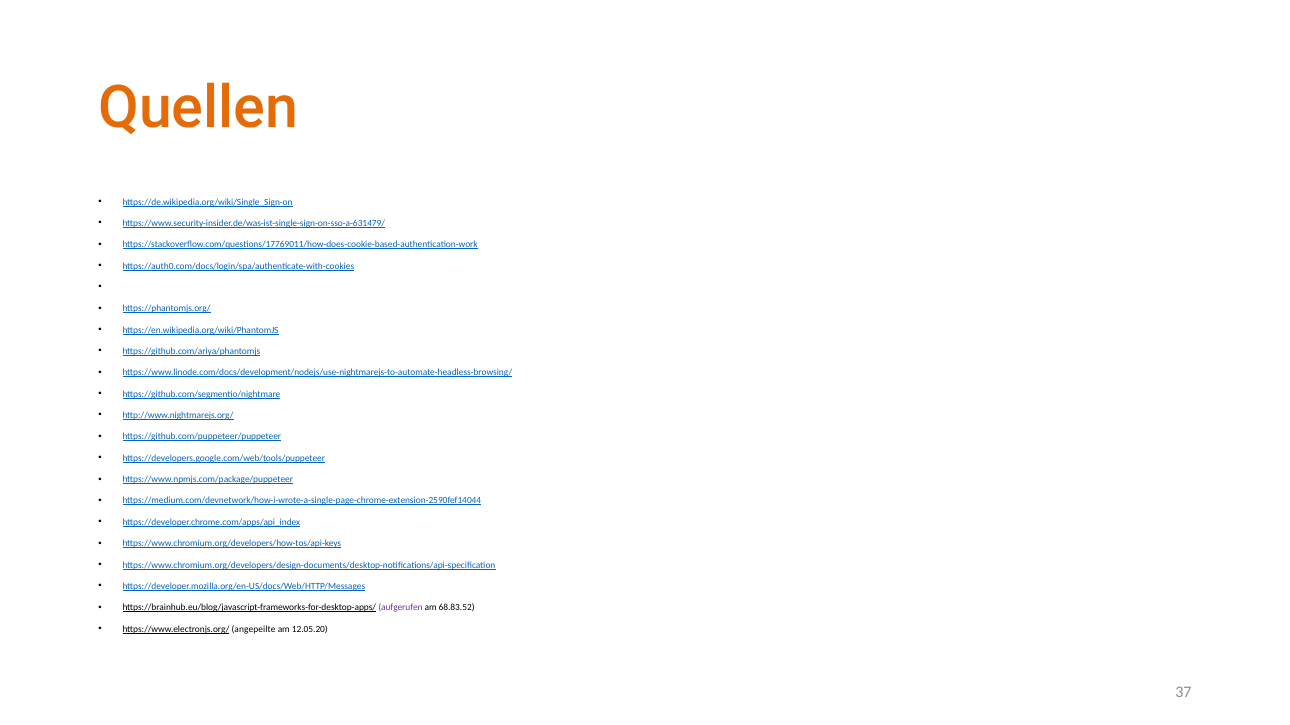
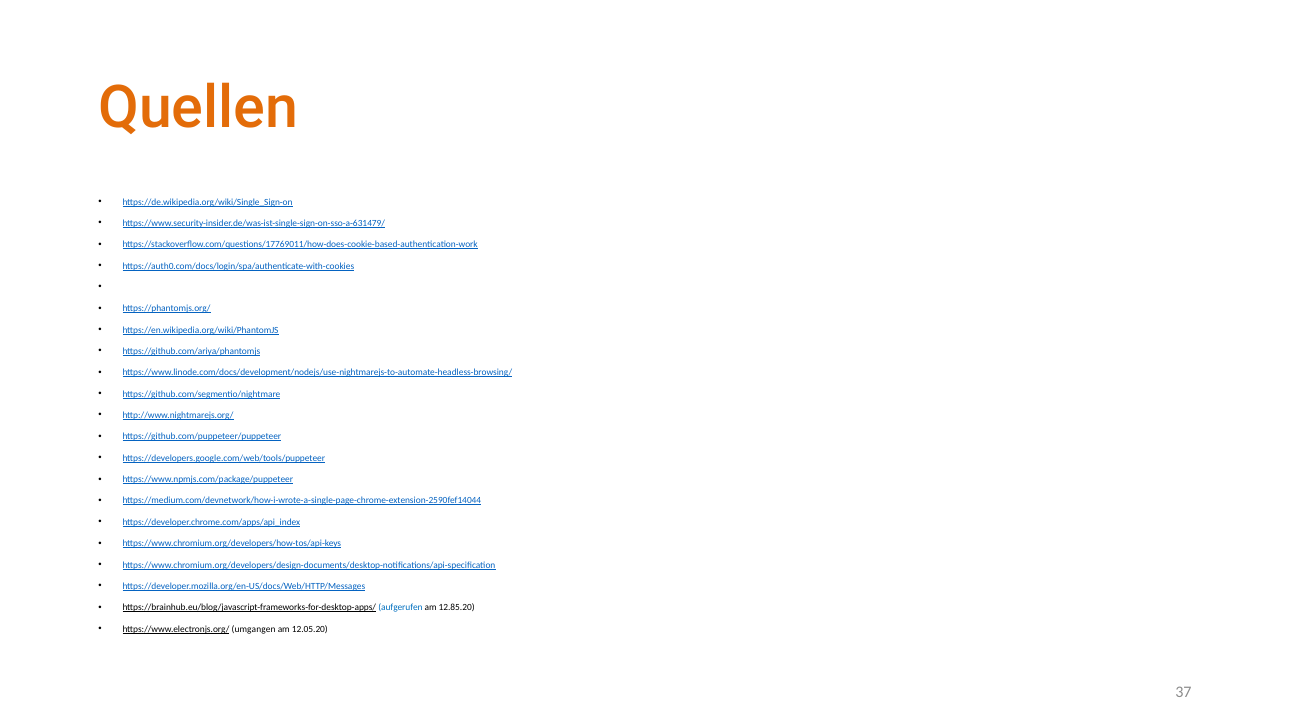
aufgerufen colour: purple -> blue
68.83.52: 68.83.52 -> 12.85.20
angepeilte: angepeilte -> umgangen
